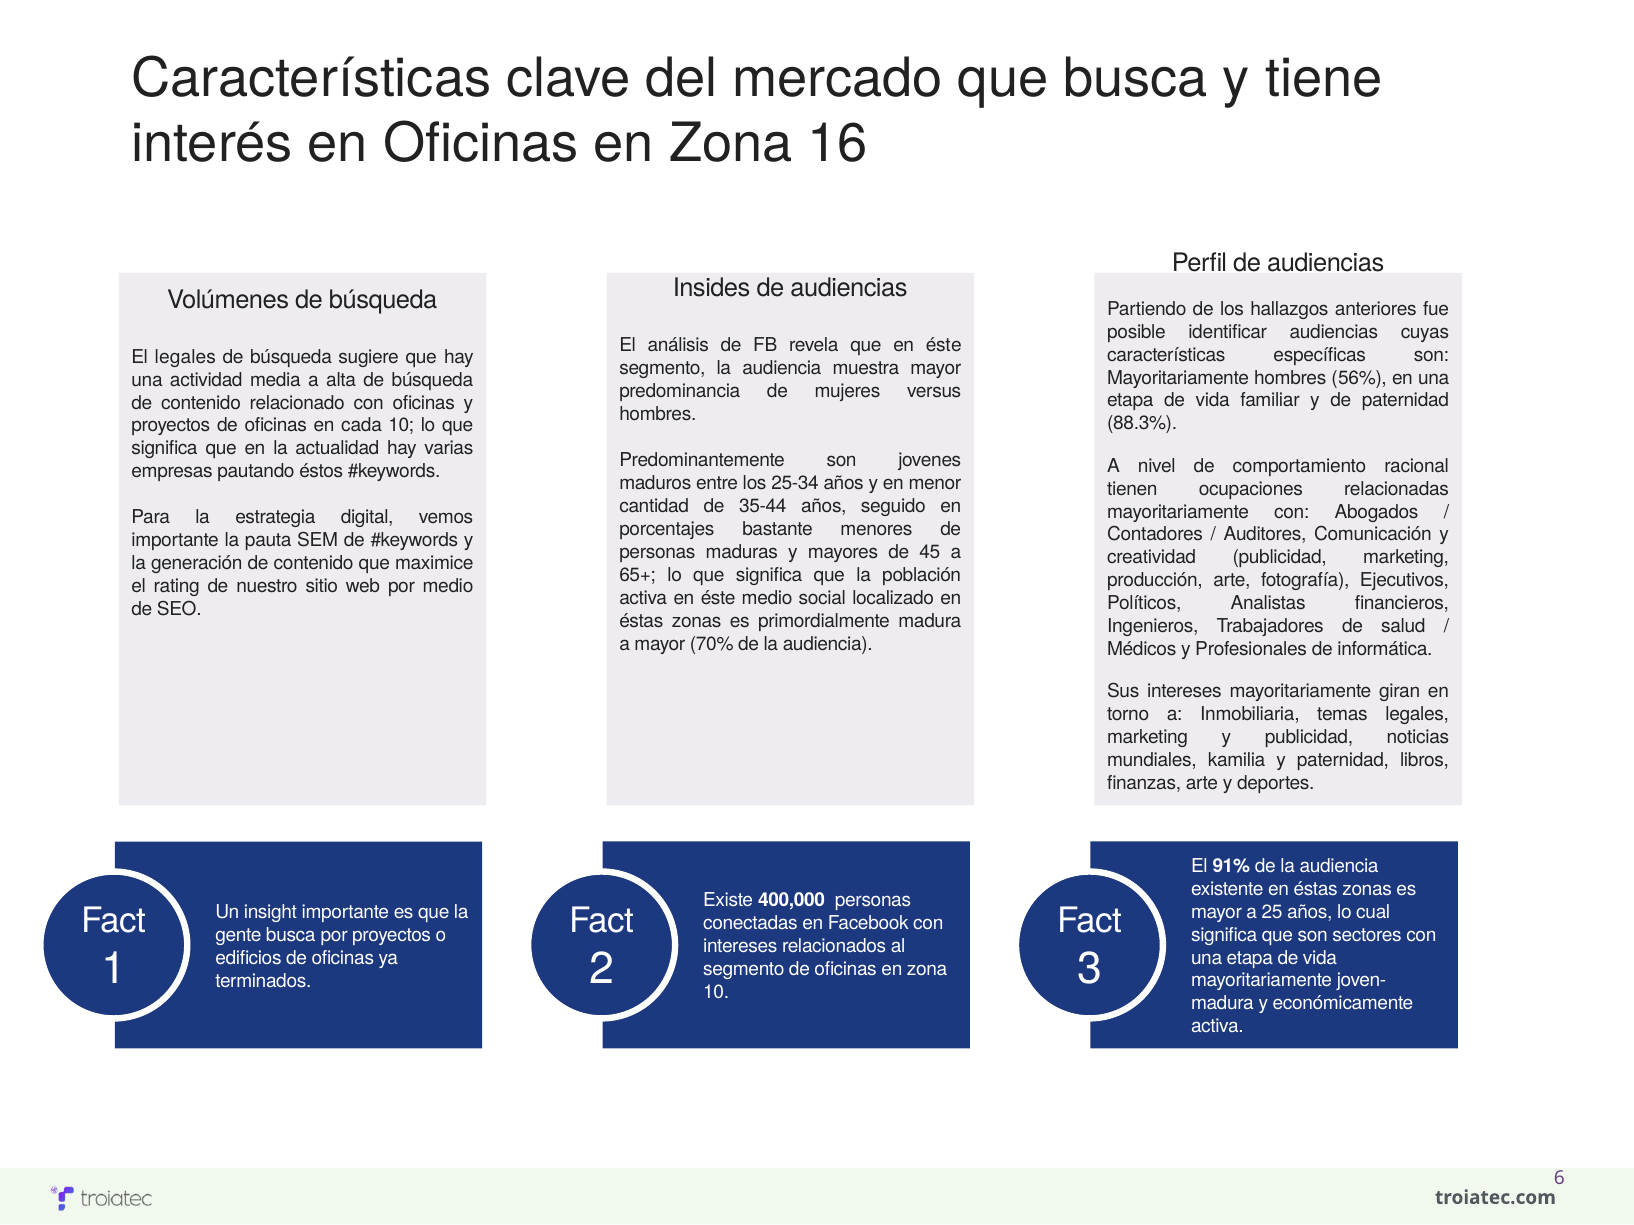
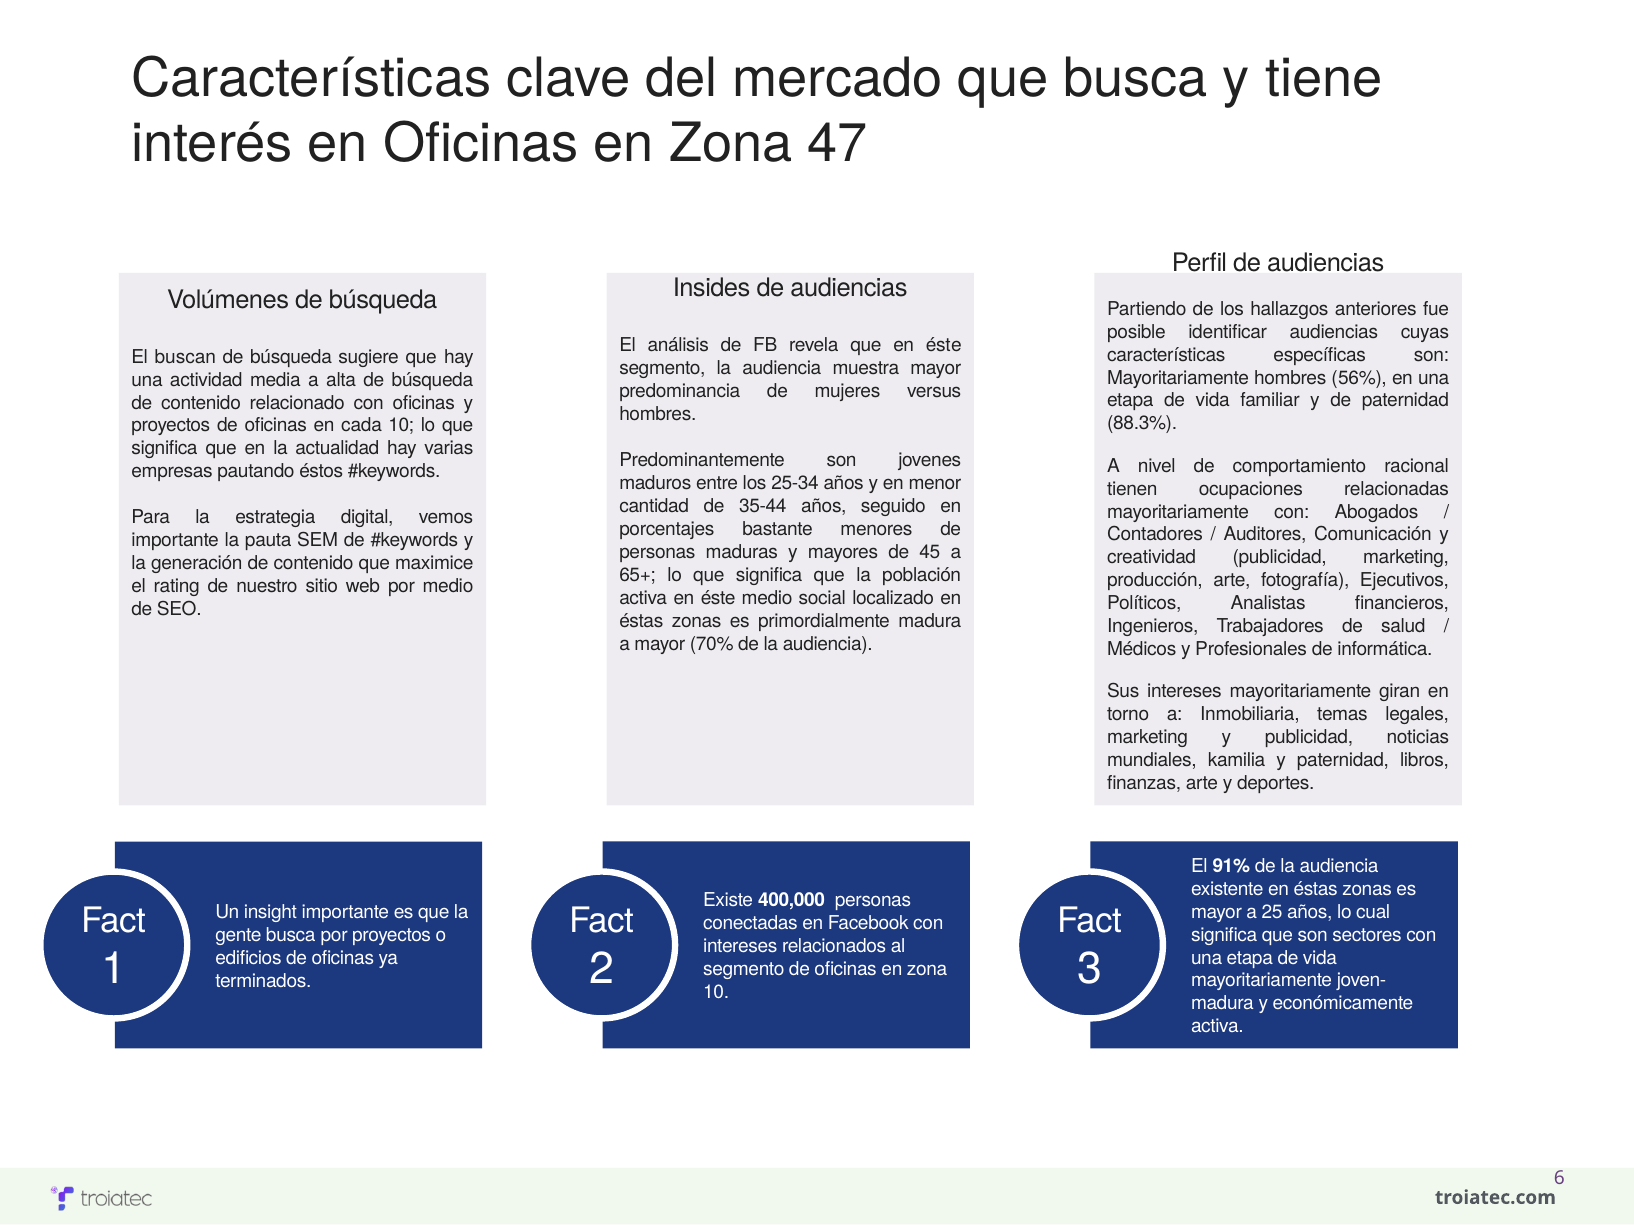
16: 16 -> 47
El legales: legales -> buscan
